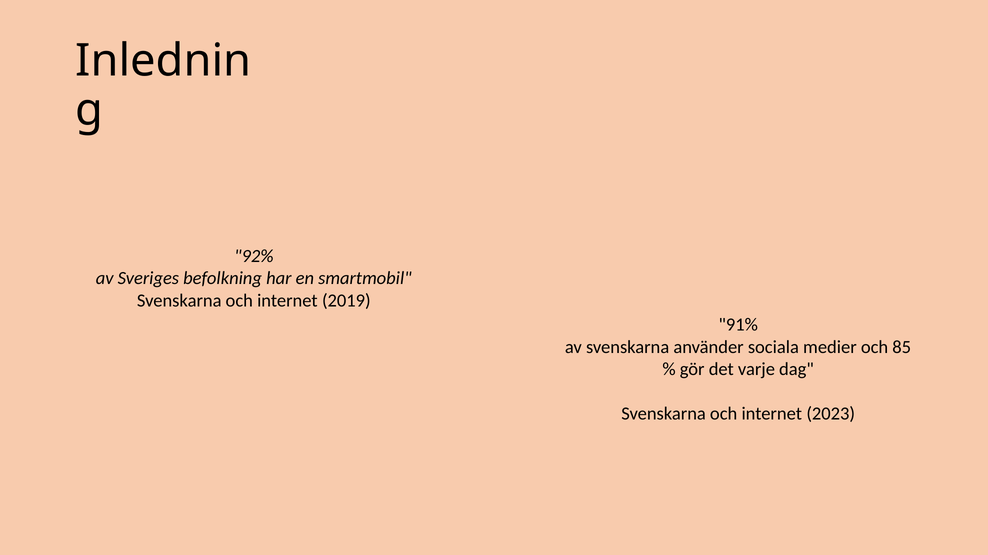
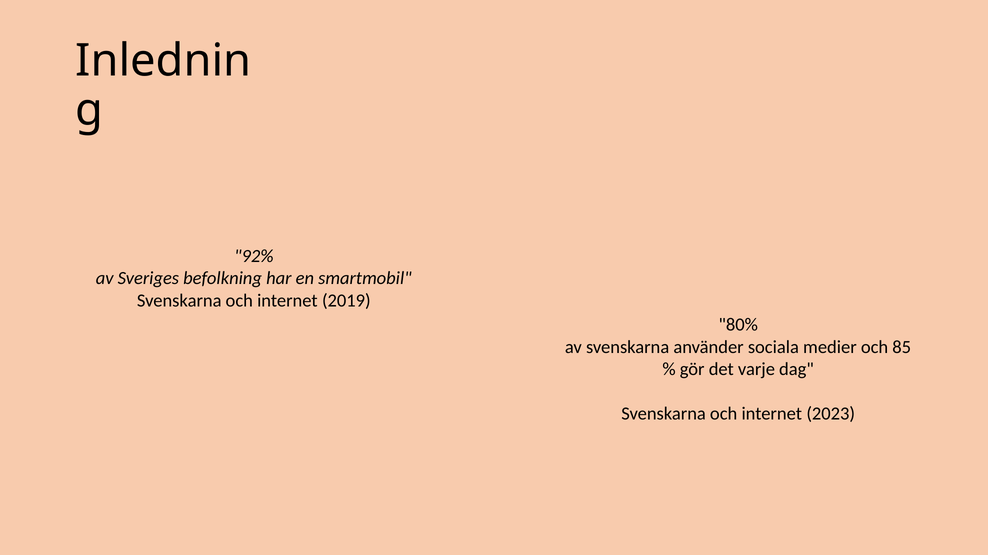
91%​: 91%​ -> 80%​
